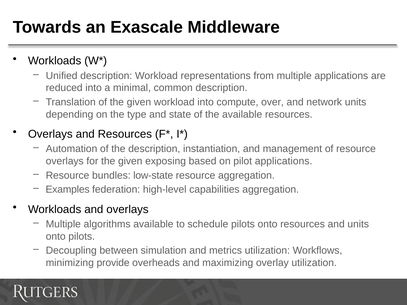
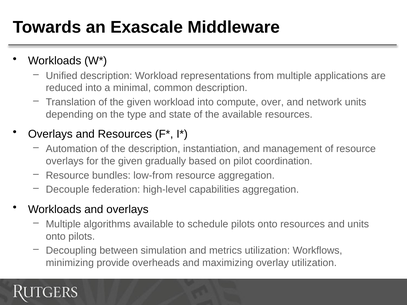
exposing: exposing -> gradually
pilot applications: applications -> coordination
low-state: low-state -> low-from
Examples: Examples -> Decouple
